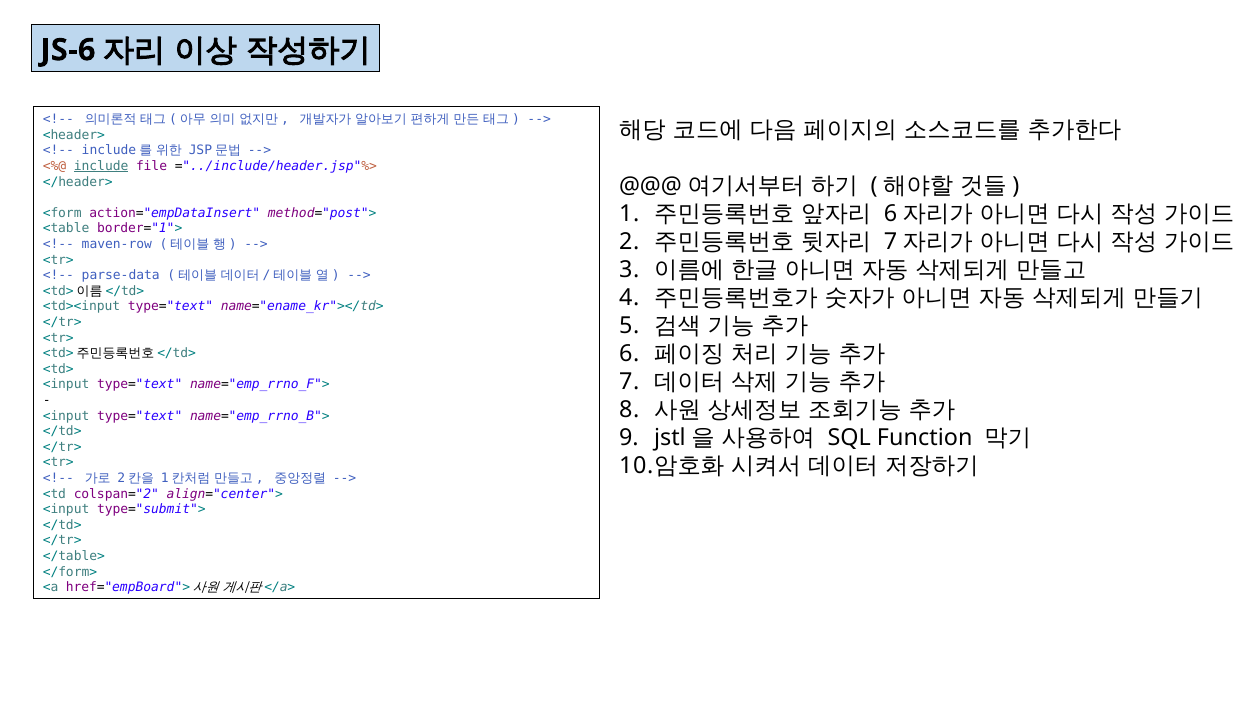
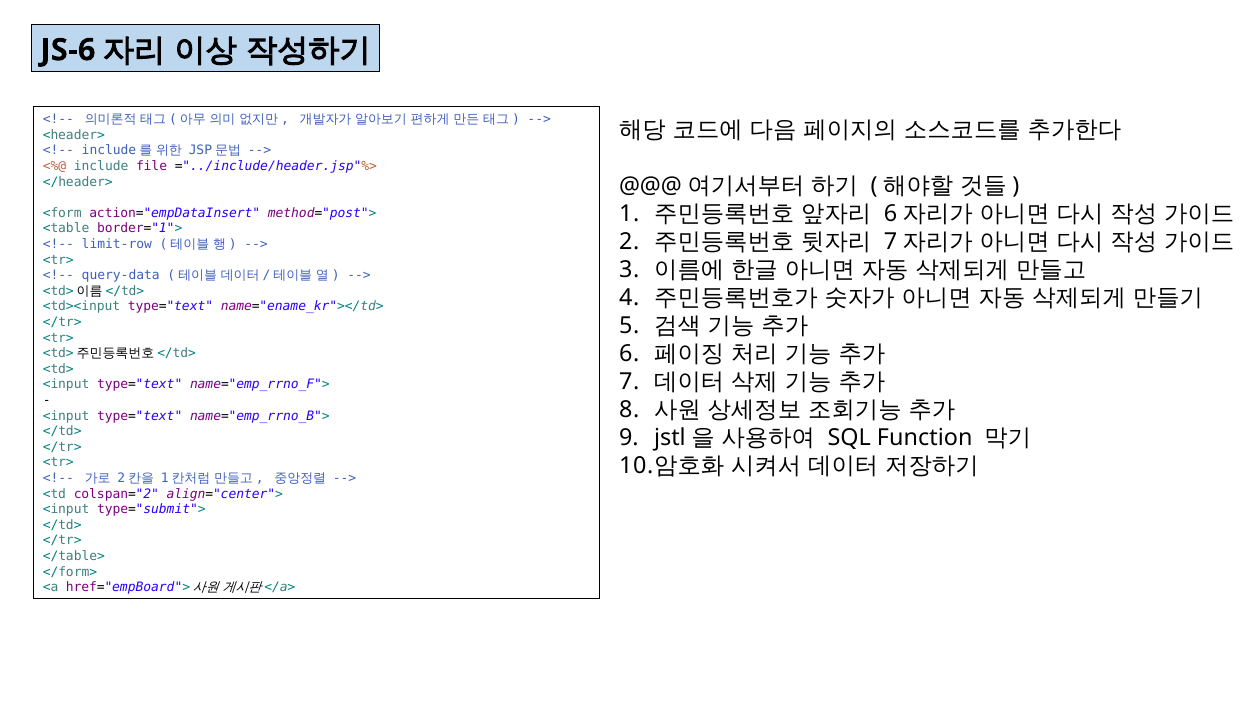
include underline: present -> none
maven-row: maven-row -> limit-row
parse-data: parse-data -> query-data
